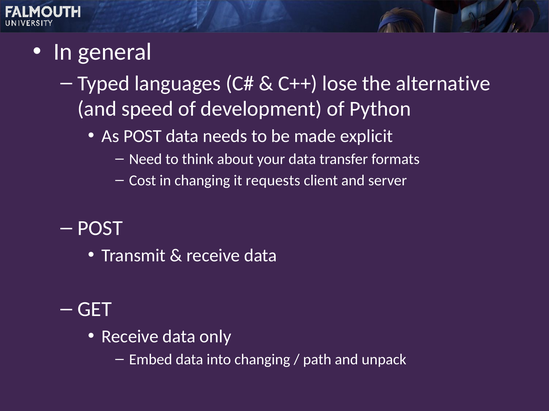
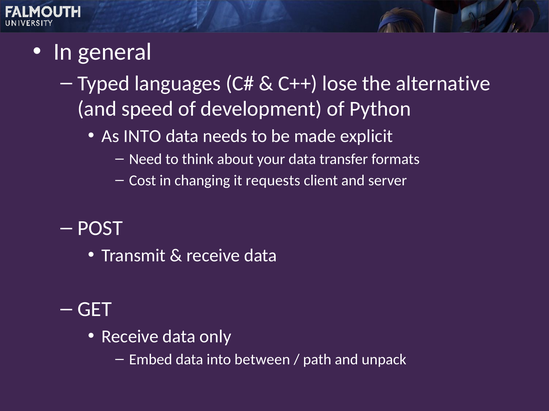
As POST: POST -> INTO
into changing: changing -> between
